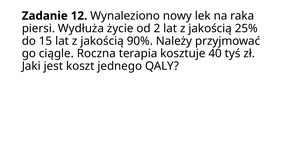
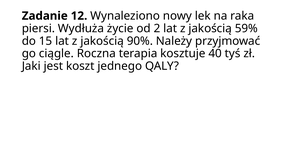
25%: 25% -> 59%
